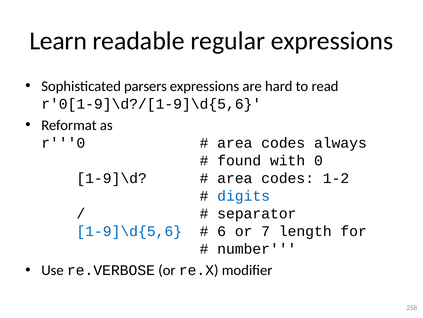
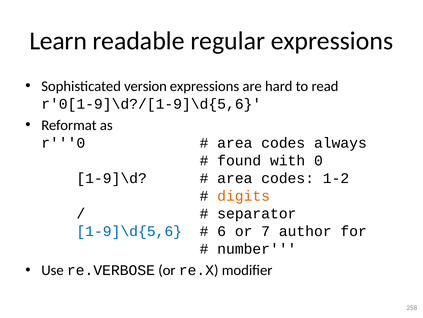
parsers: parsers -> version
digits colour: blue -> orange
length: length -> author
